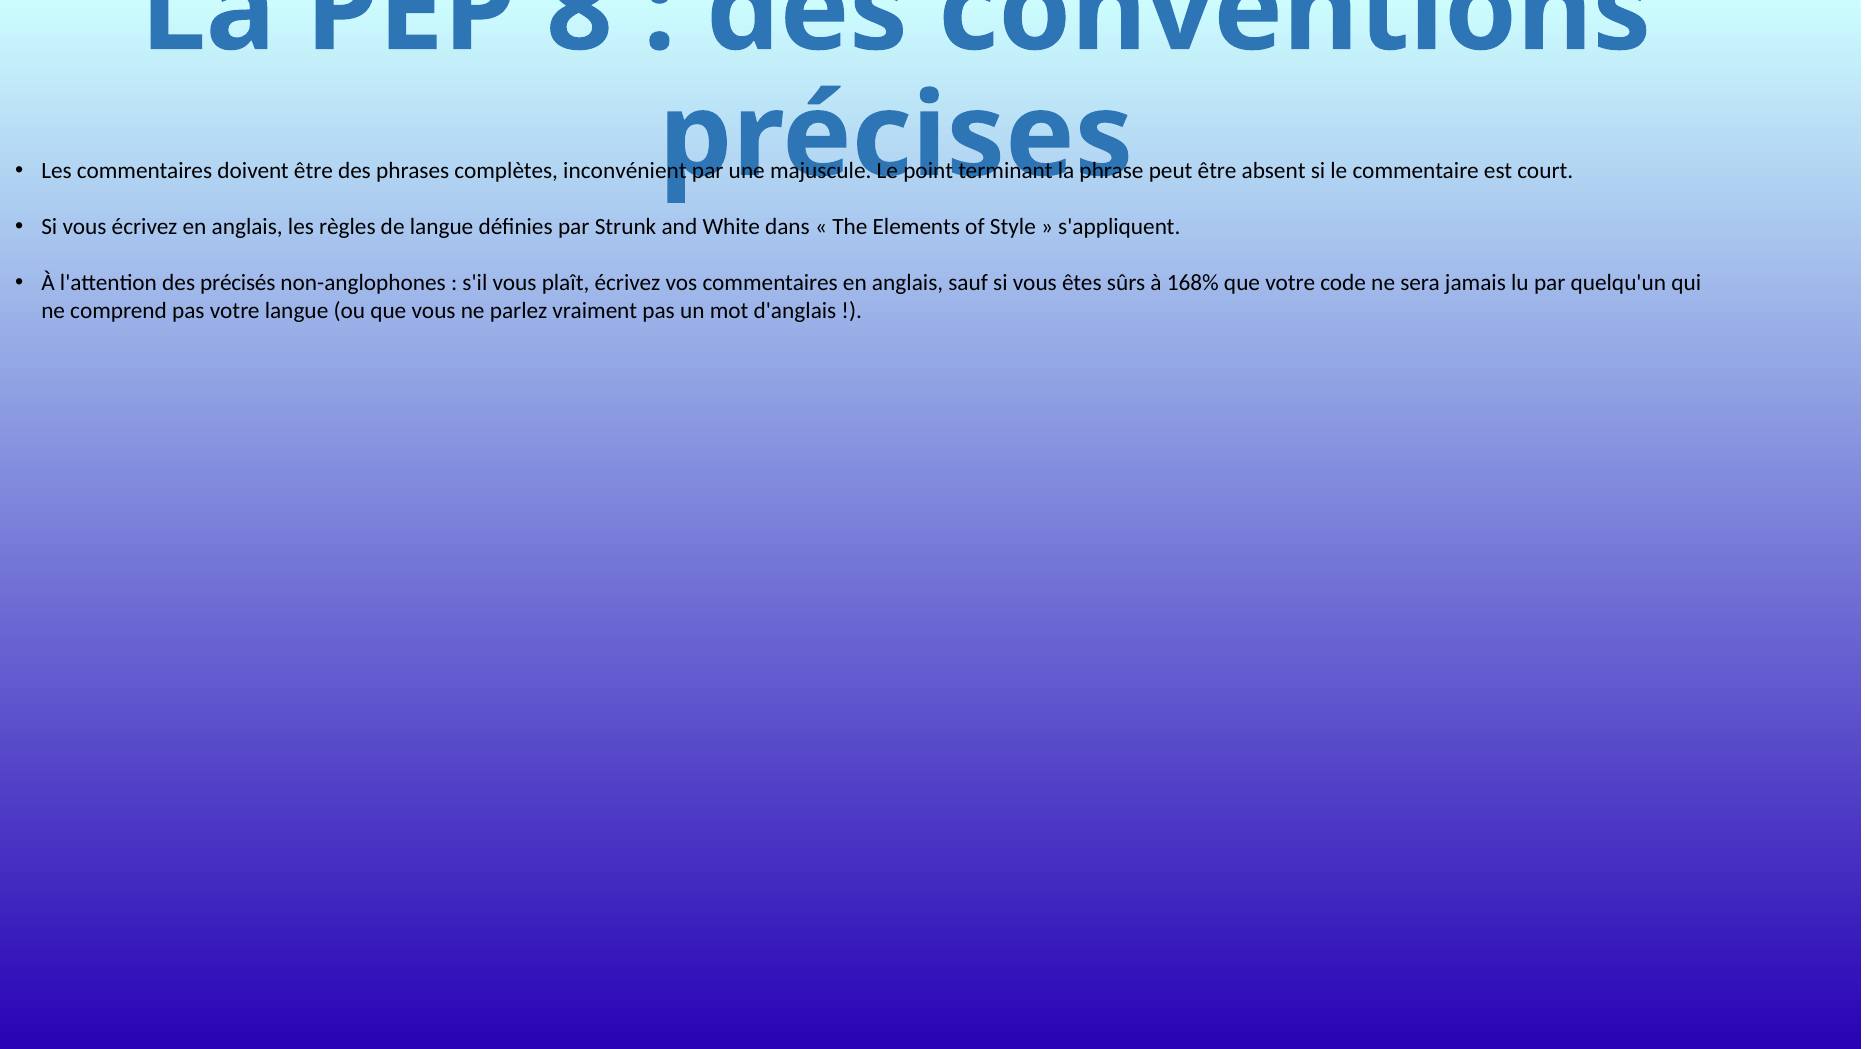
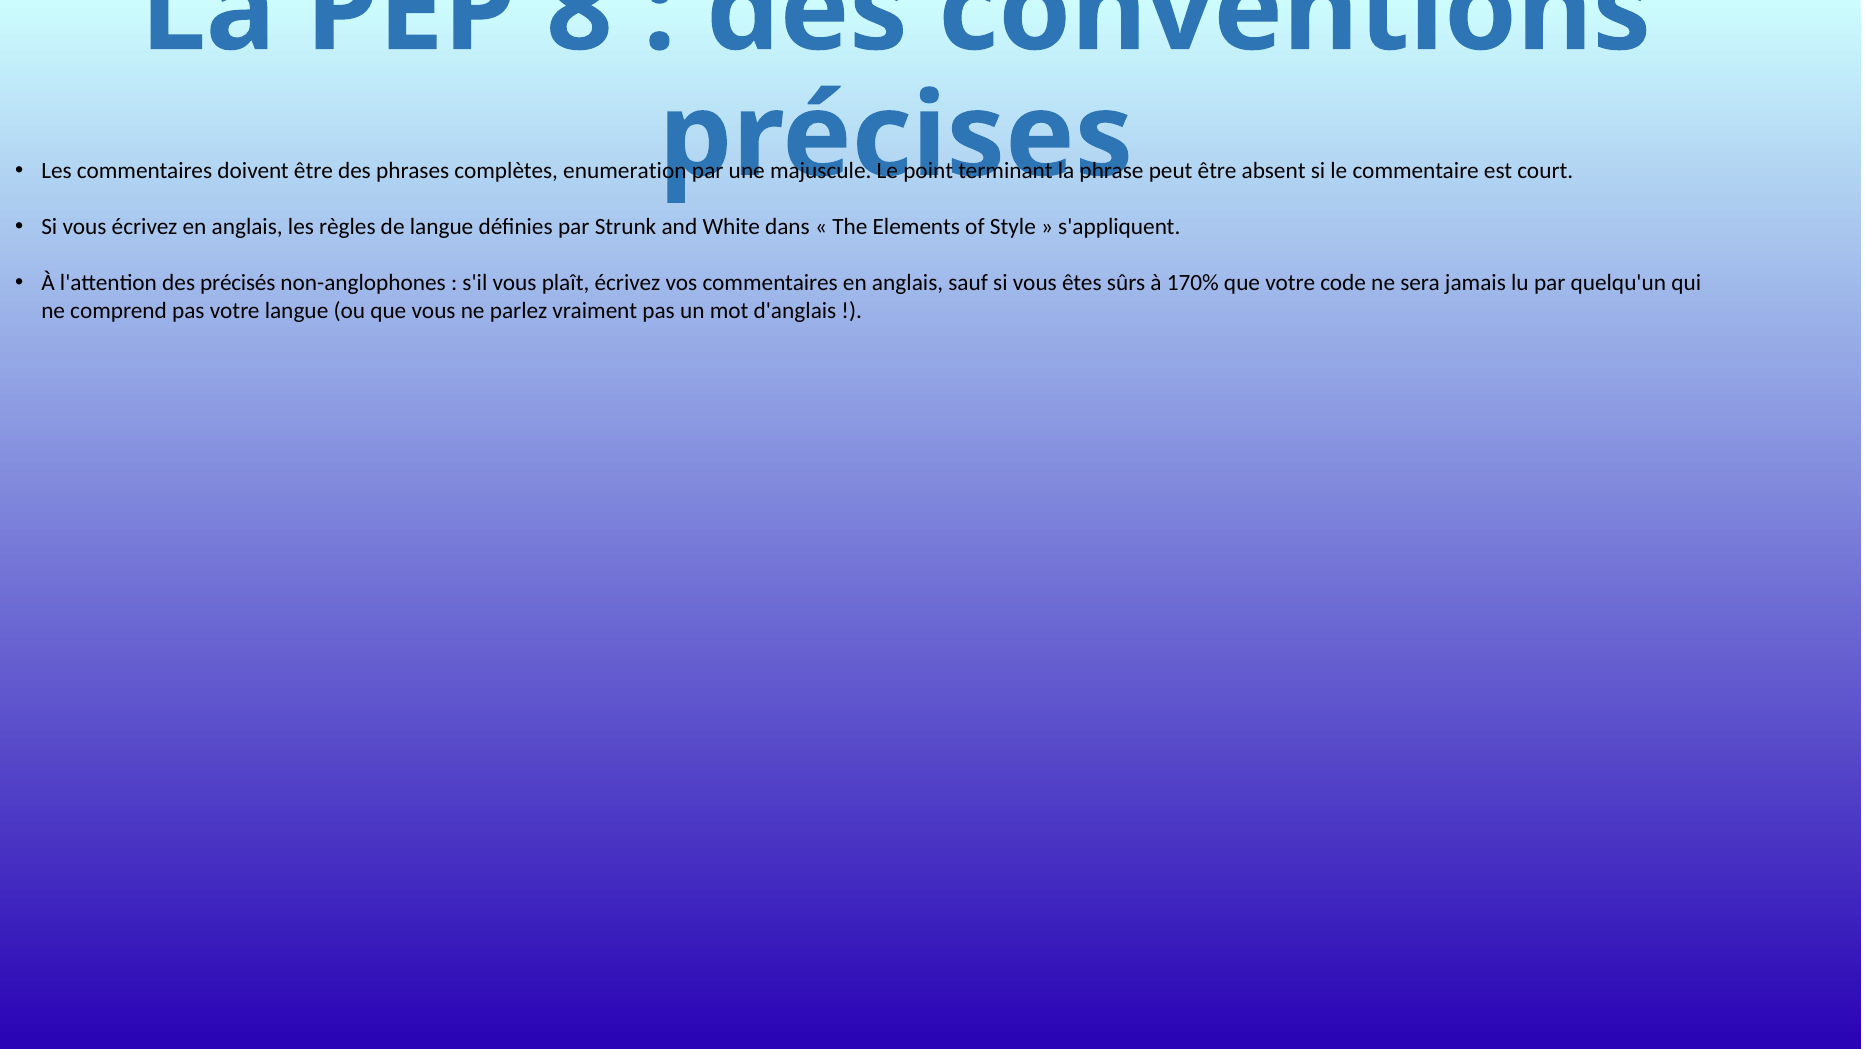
inconvénient: inconvénient -> enumeration
168%: 168% -> 170%
